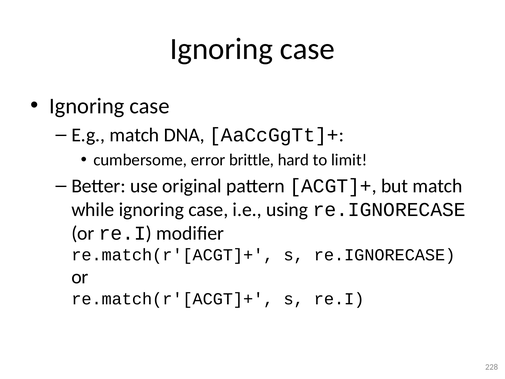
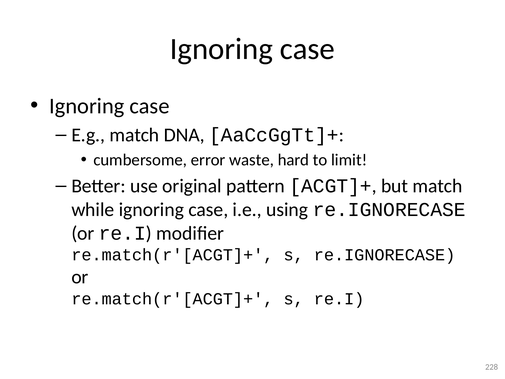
brittle: brittle -> waste
